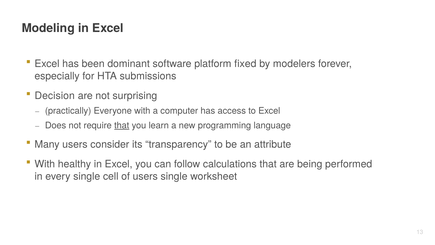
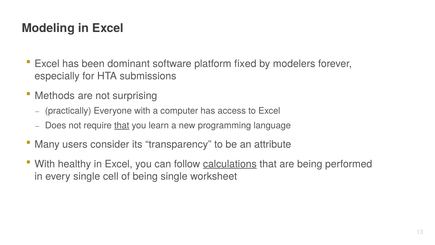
Decision: Decision -> Methods
calculations underline: none -> present
of users: users -> being
